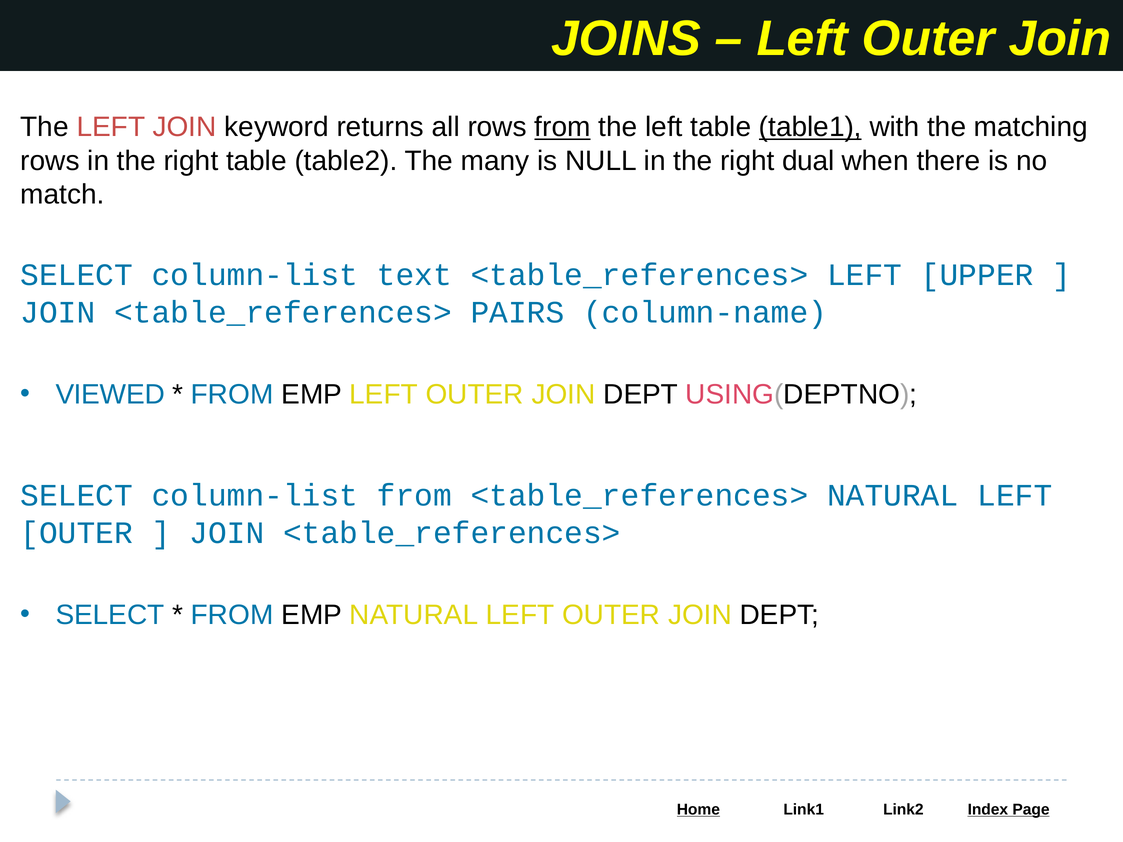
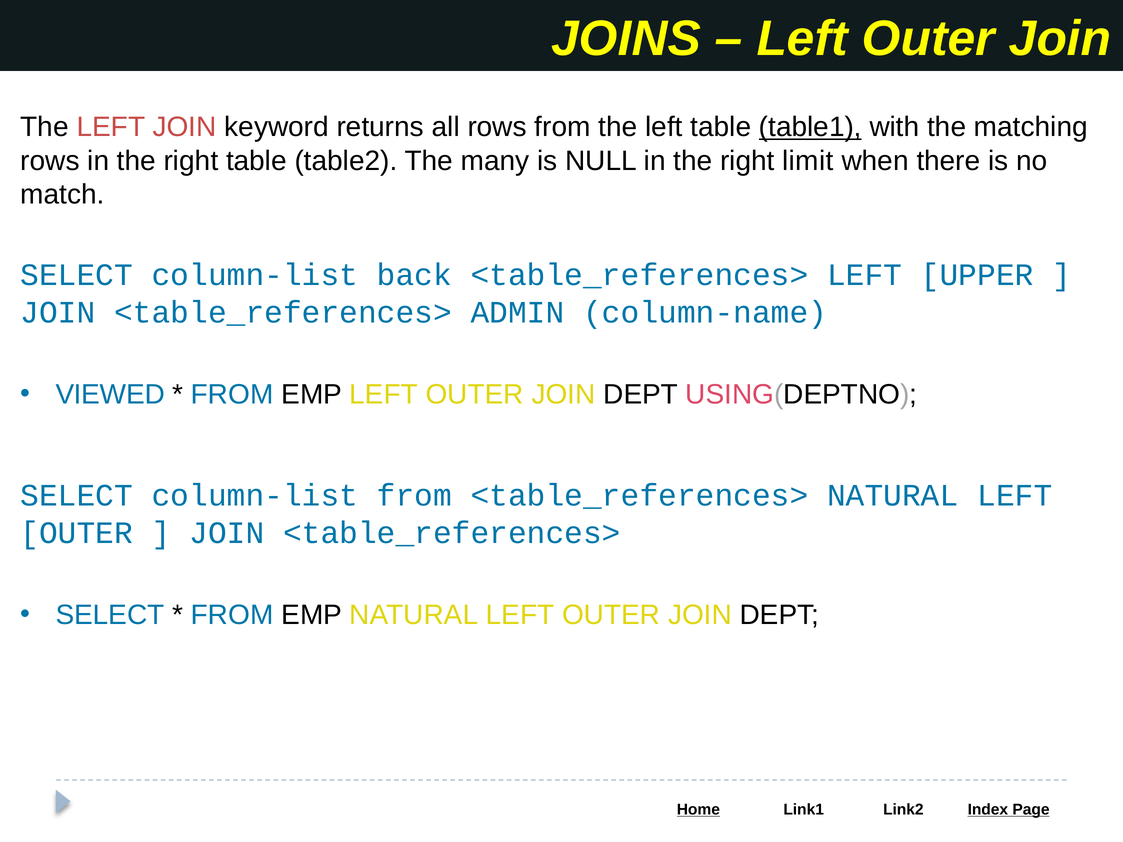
from at (563, 127) underline: present -> none
dual: dual -> limit
text: text -> back
PAIRS: PAIRS -> ADMIN
